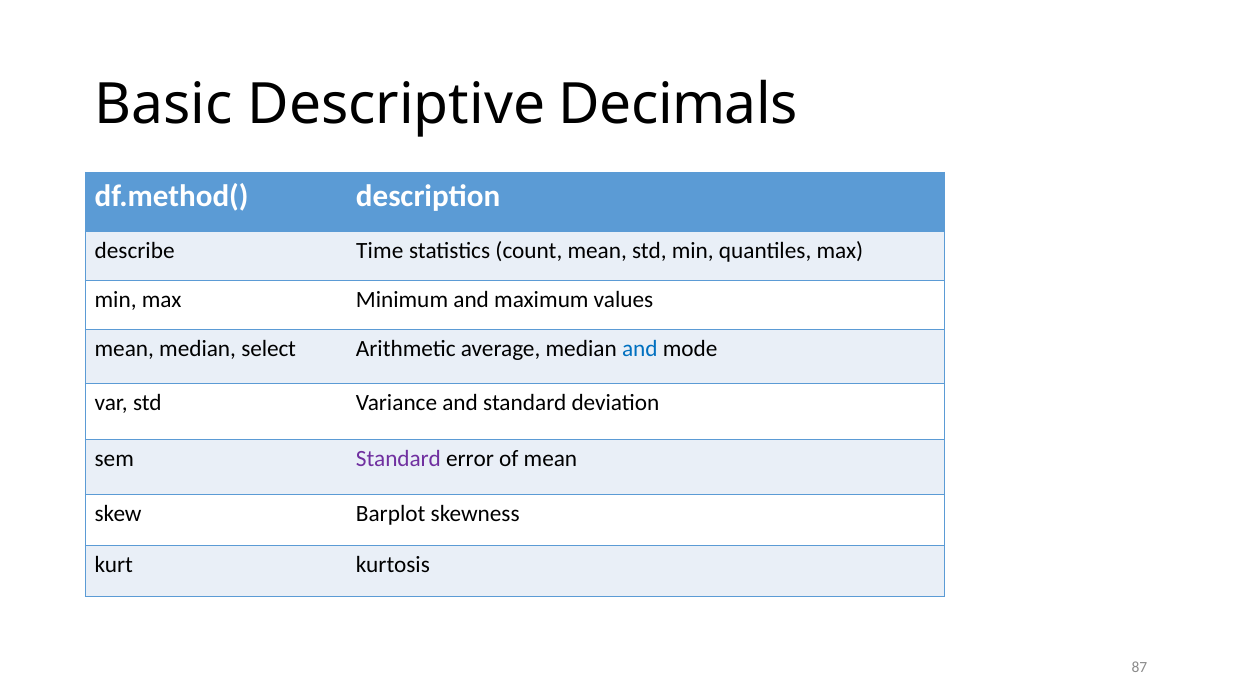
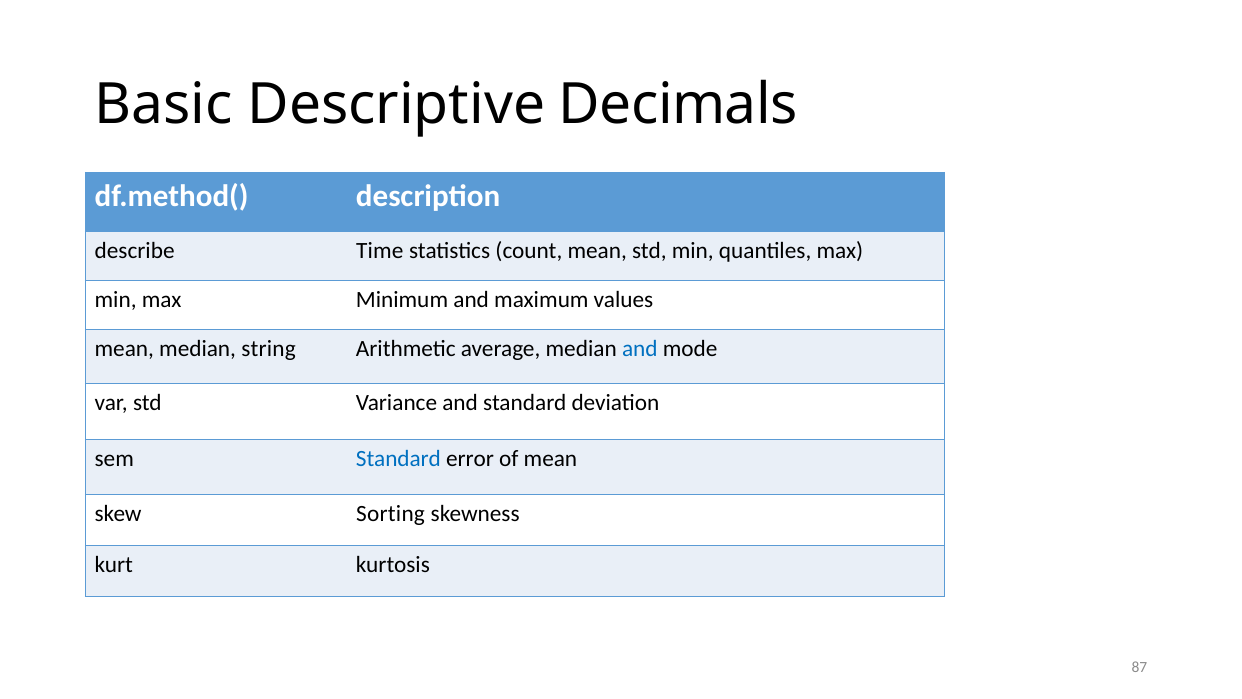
select: select -> string
Standard at (398, 458) colour: purple -> blue
Barplot: Barplot -> Sorting
